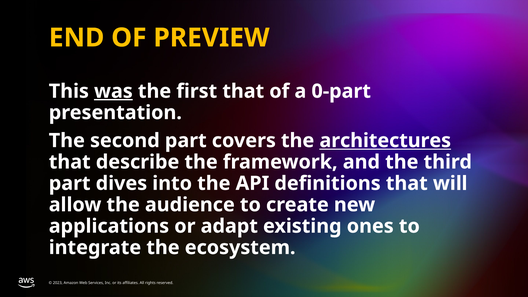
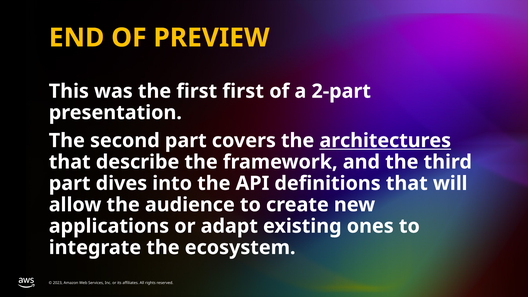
was underline: present -> none
first that: that -> first
0-part: 0-part -> 2-part
